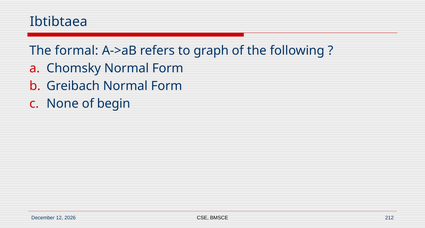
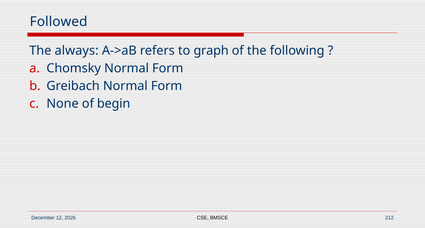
Ibtibtaea: Ibtibtaea -> Followed
formal: formal -> always
